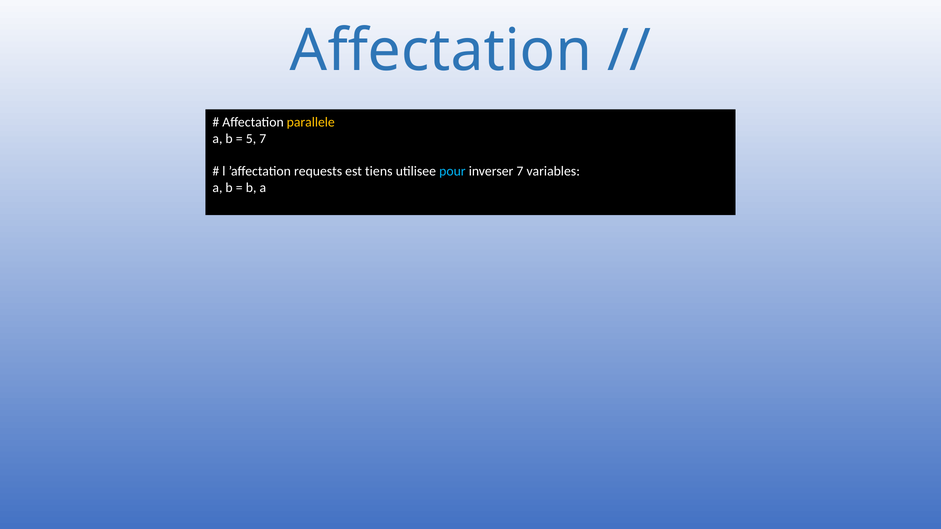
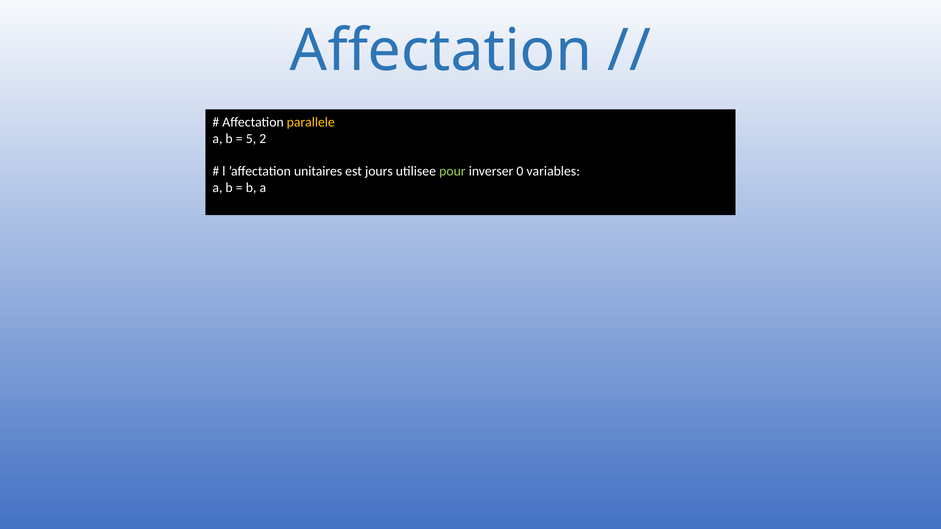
5 7: 7 -> 2
requests: requests -> unitaires
tiens: tiens -> jours
pour colour: light blue -> light green
inverser 7: 7 -> 0
